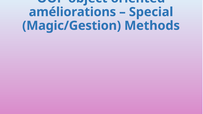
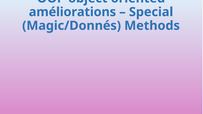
Magic/Gestion: Magic/Gestion -> Magic/Donnés
